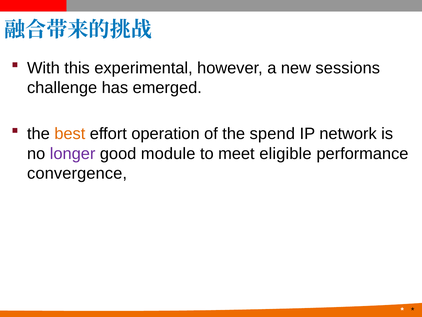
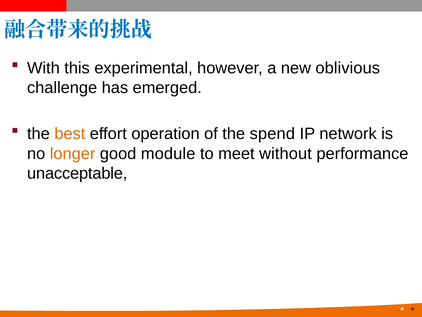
sessions: sessions -> oblivious
longer colour: purple -> orange
eligible: eligible -> without
convergence: convergence -> unacceptable
